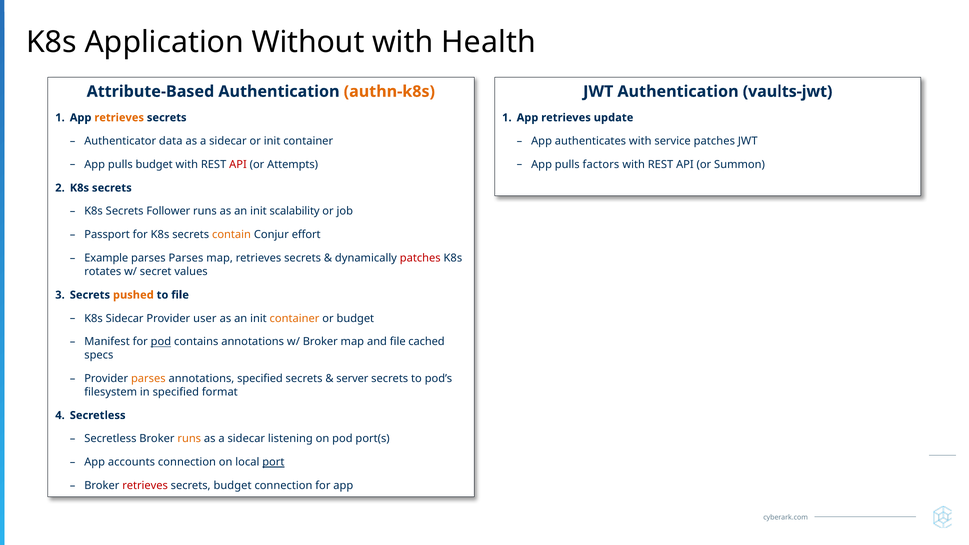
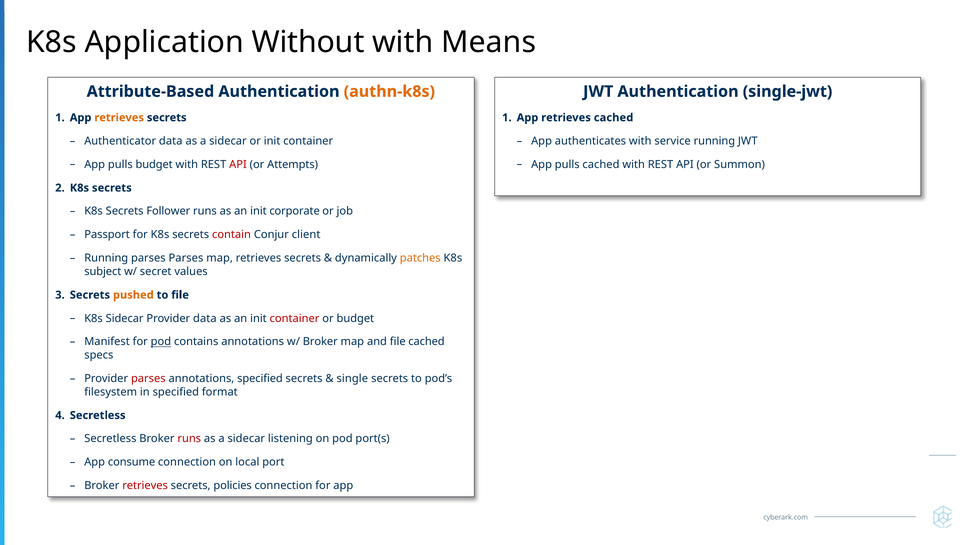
Health: Health -> Means
vaults-jwt: vaults-jwt -> single-jwt
retrieves update: update -> cached
service patches: patches -> running
pulls factors: factors -> cached
scalability: scalability -> corporate
contain colour: orange -> red
effort: effort -> client
Example at (106, 258): Example -> Running
patches at (420, 258) colour: red -> orange
rotates: rotates -> subject
Provider user: user -> data
container at (295, 318) colour: orange -> red
parses at (148, 379) colour: orange -> red
server: server -> single
runs at (189, 439) colour: orange -> red
accounts: accounts -> consume
port underline: present -> none
secrets budget: budget -> policies
